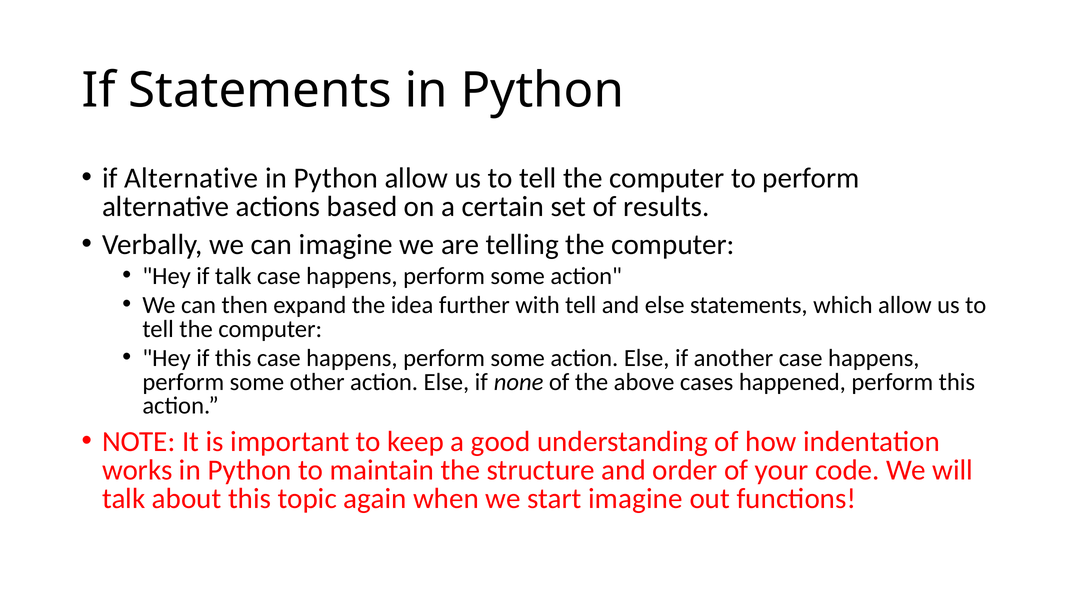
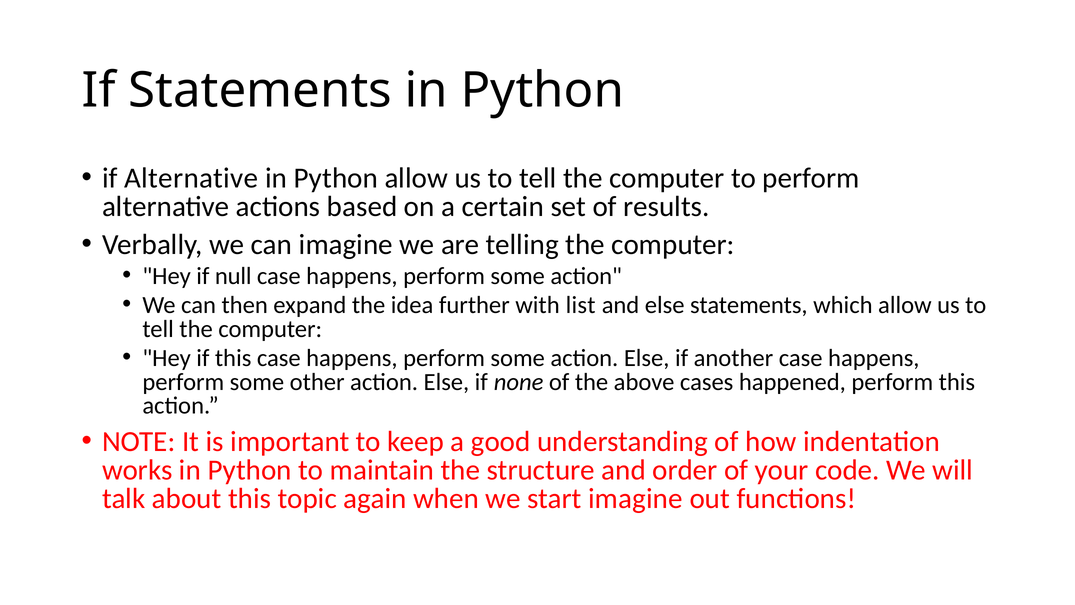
if talk: talk -> null
with tell: tell -> list
